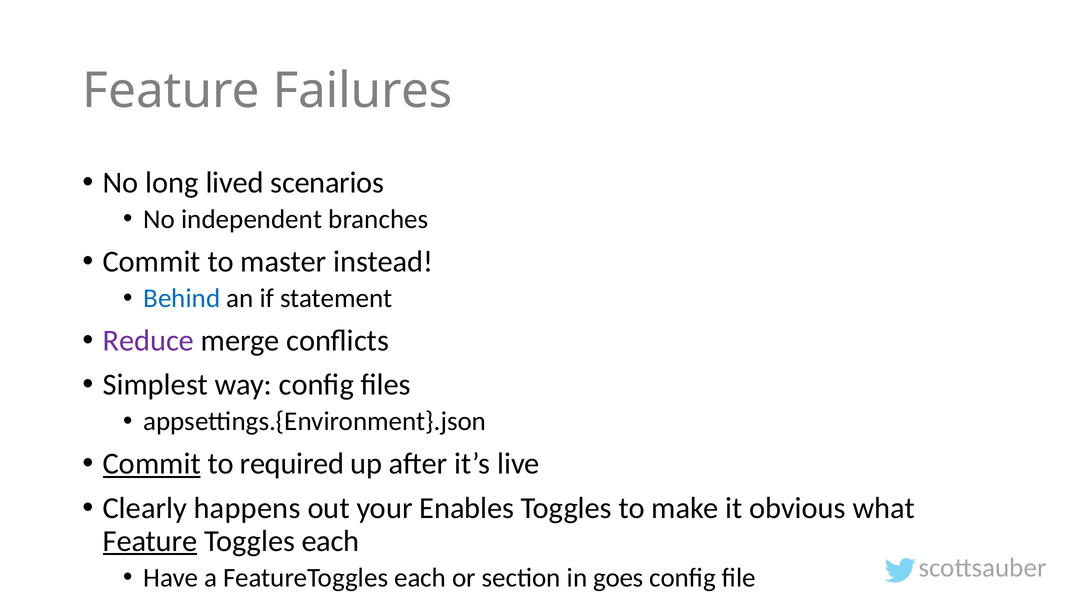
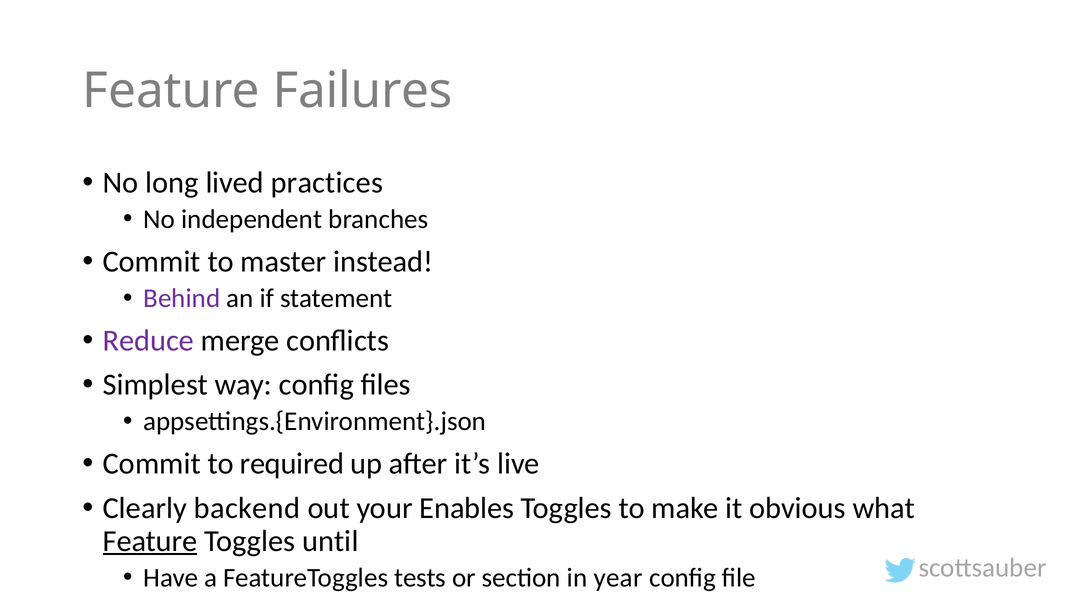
scenarios: scenarios -> practices
Behind colour: blue -> purple
Commit at (152, 464) underline: present -> none
happens: happens -> backend
Toggles each: each -> until
FeatureToggles each: each -> tests
goes: goes -> year
